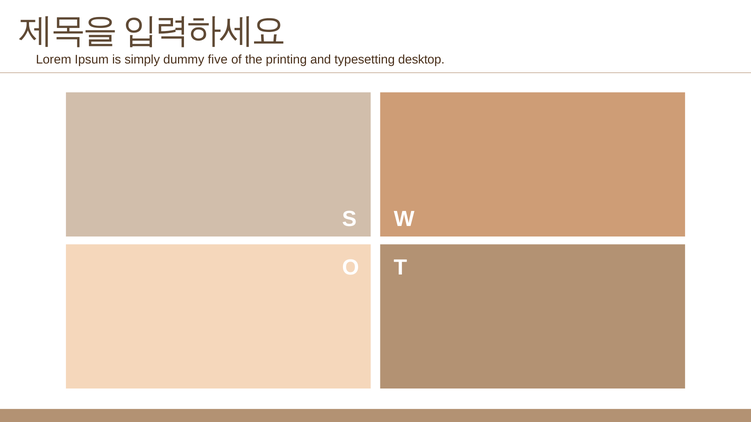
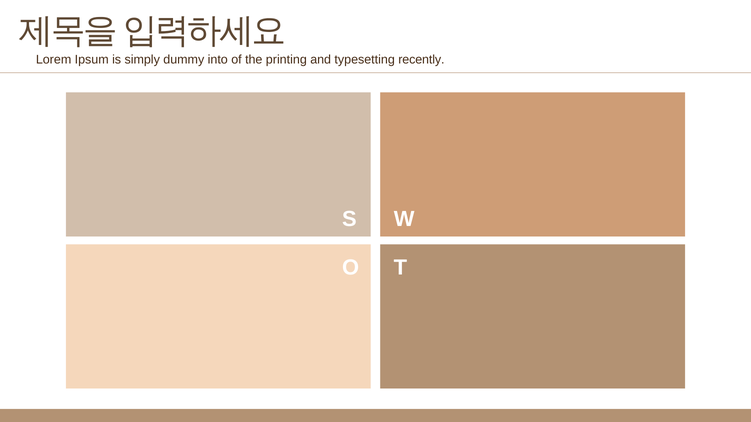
five: five -> into
desktop: desktop -> recently
